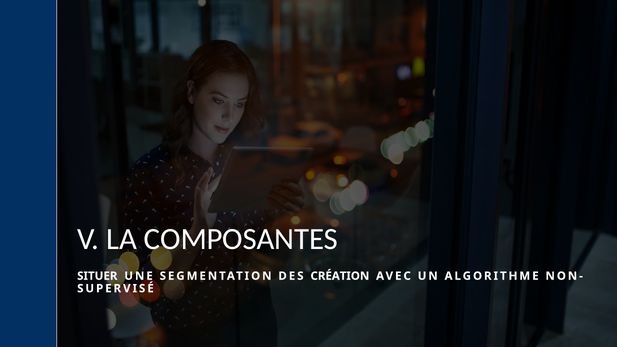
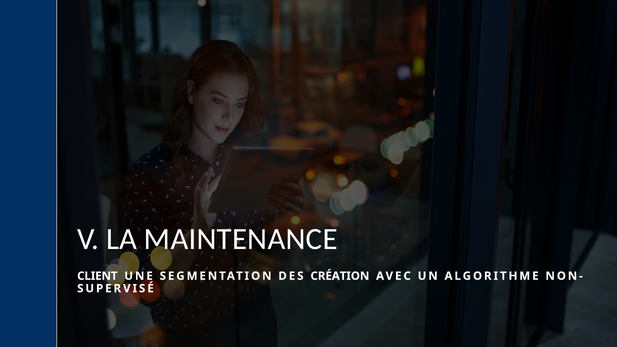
COMPOSANTES: COMPOSANTES -> MAINTENANCE
SITUER: SITUER -> CLIENT
